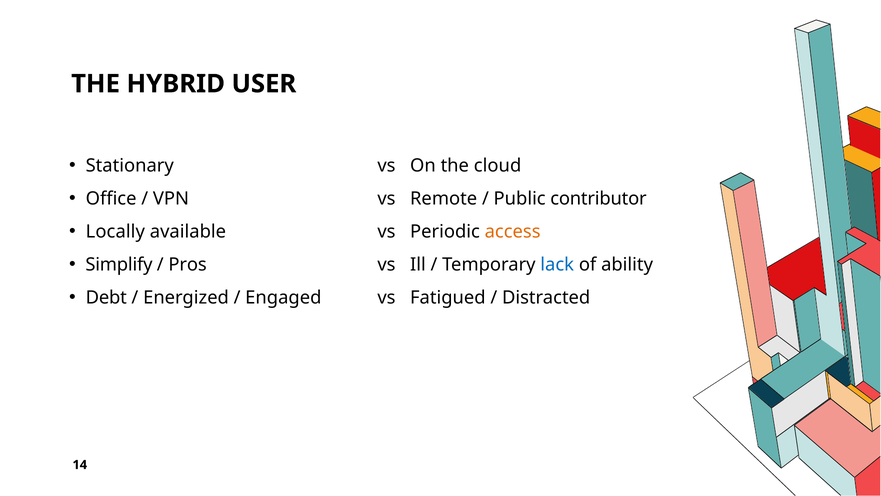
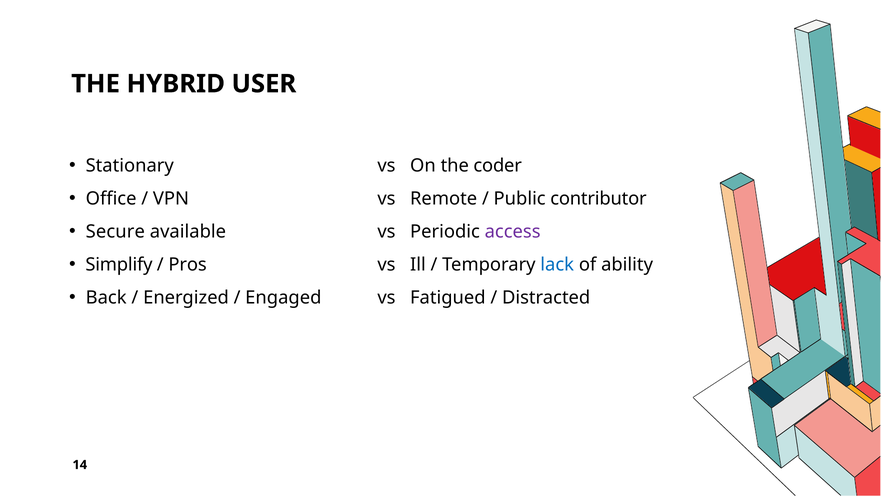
cloud: cloud -> coder
Locally: Locally -> Secure
access colour: orange -> purple
Debt: Debt -> Back
